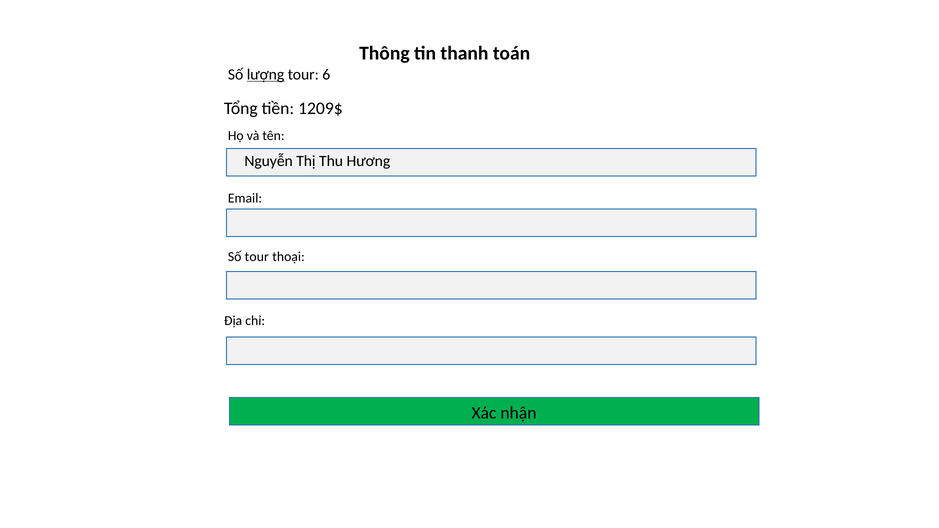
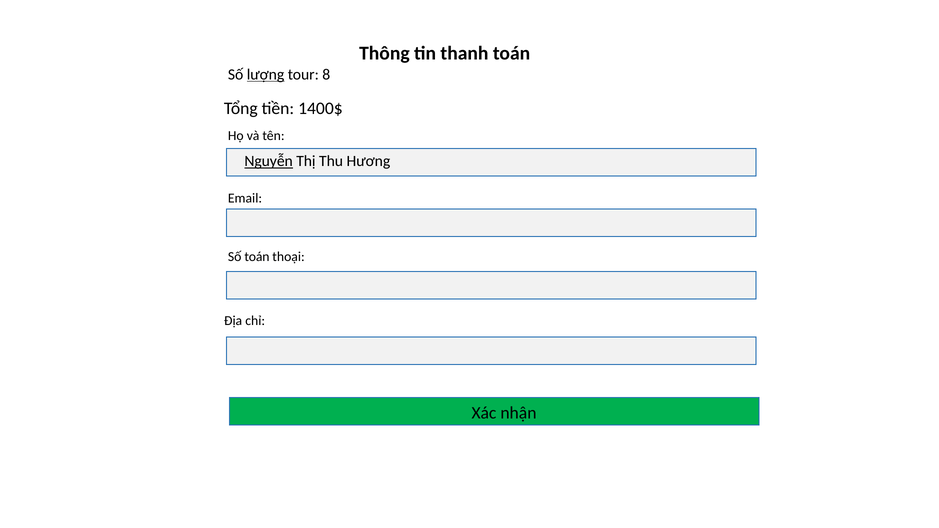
6: 6 -> 8
1209$: 1209$ -> 1400$
Nguyễn underline: none -> present
Số tour: tour -> toán
